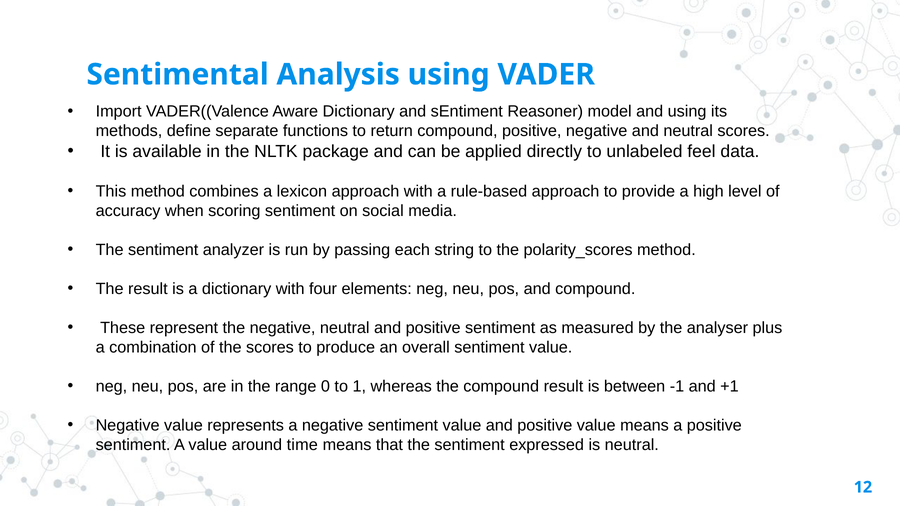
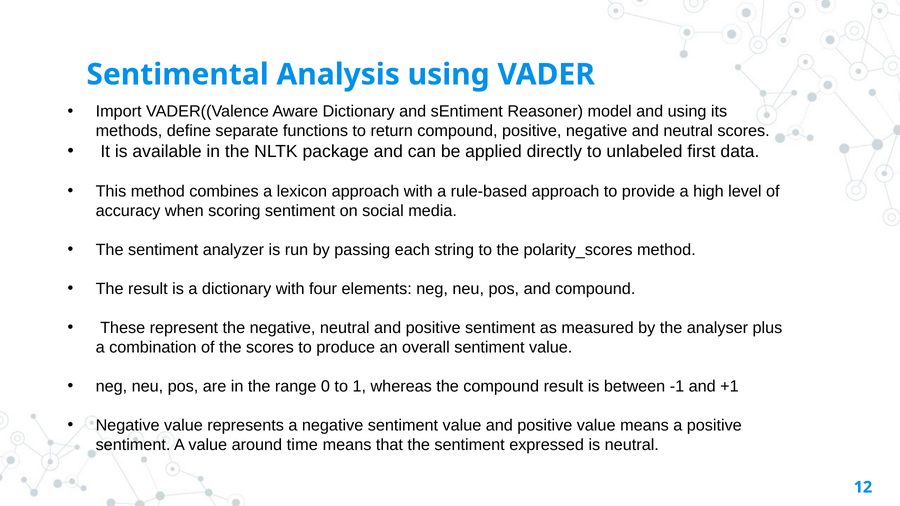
feel: feel -> first
